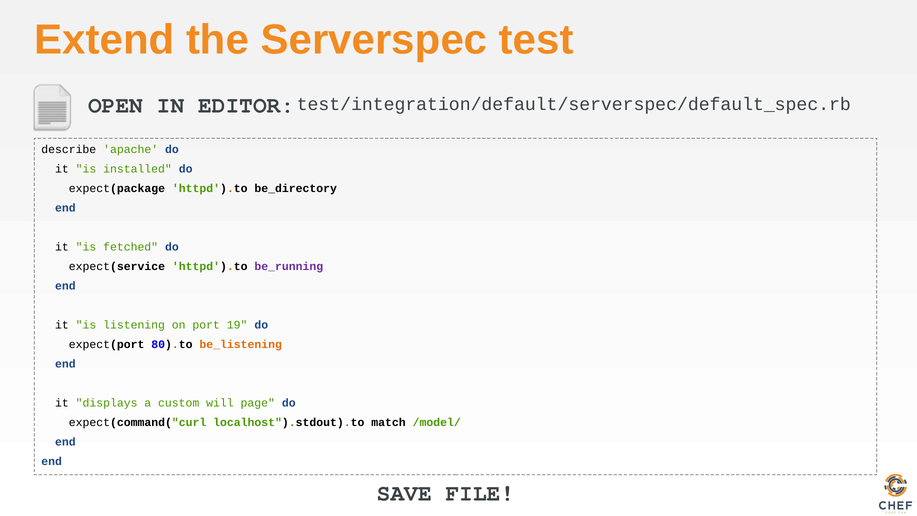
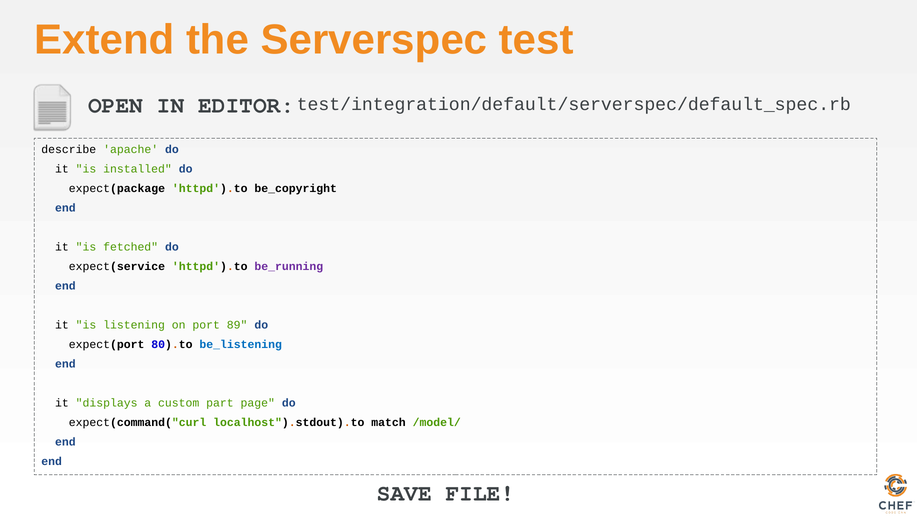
be_directory: be_directory -> be_copyright
19: 19 -> 89
be_listening colour: orange -> blue
will: will -> part
